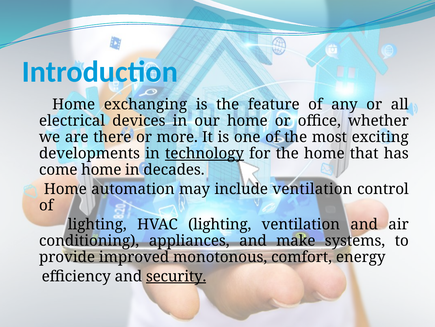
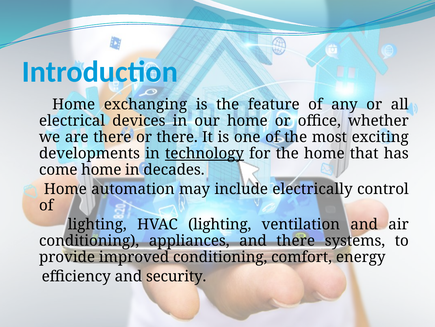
or more: more -> there
include ventilation: ventilation -> electrically
and make: make -> there
improved monotonous: monotonous -> conditioning
security underline: present -> none
